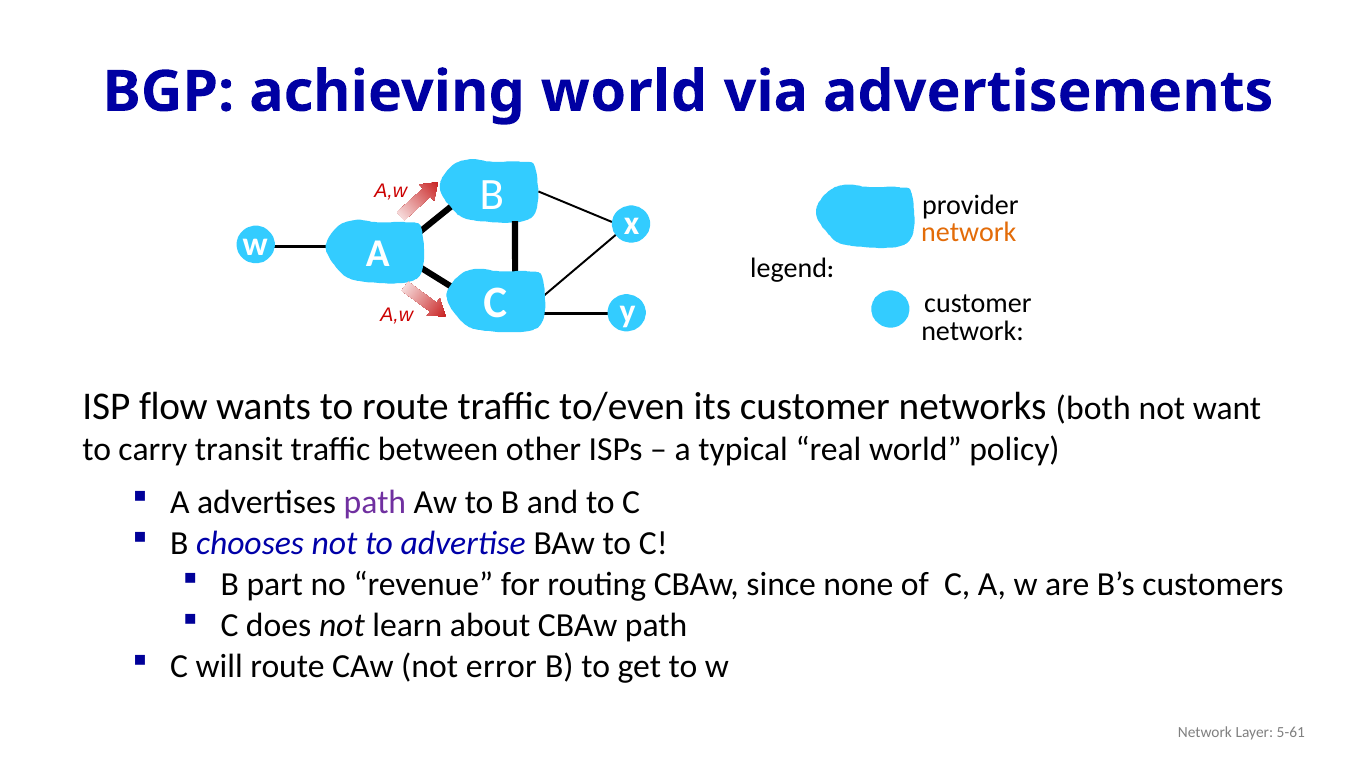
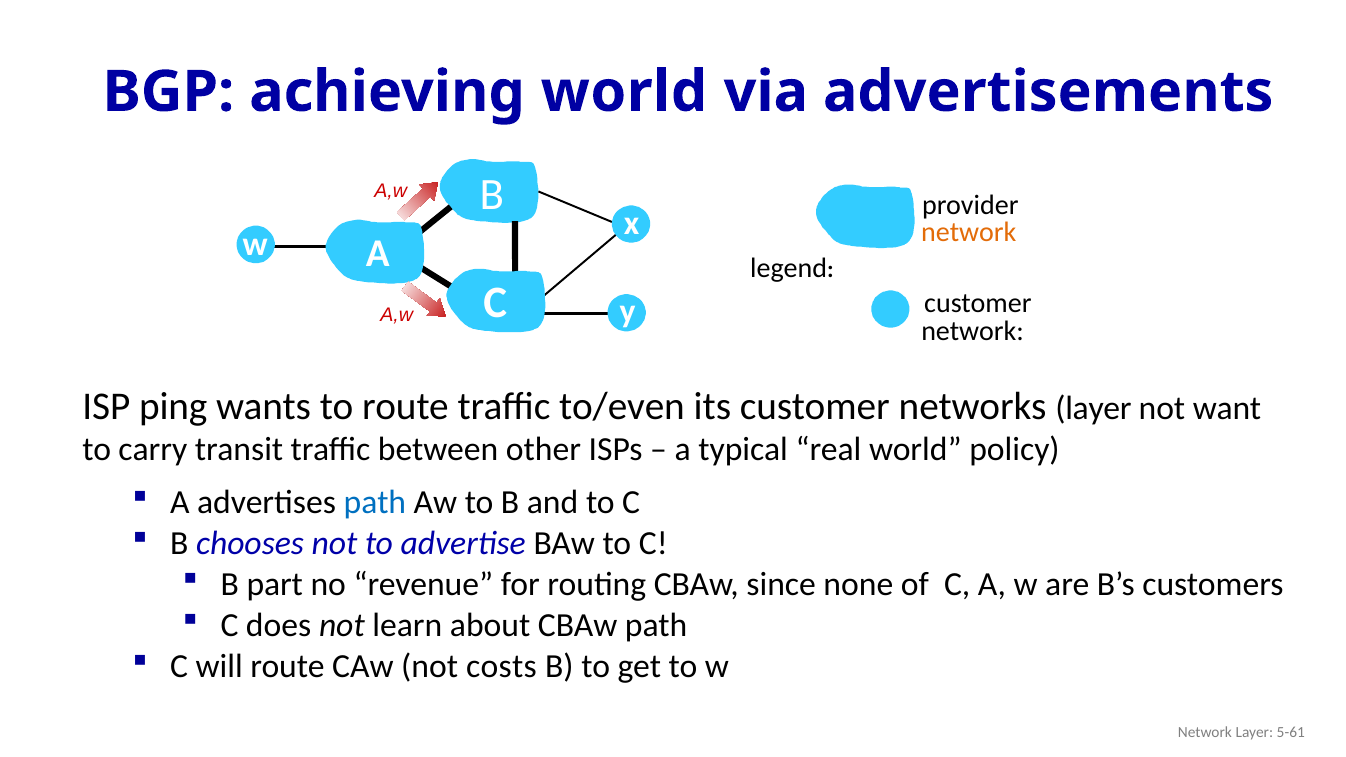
flow: flow -> ping
networks both: both -> layer
path at (375, 503) colour: purple -> blue
error: error -> costs
